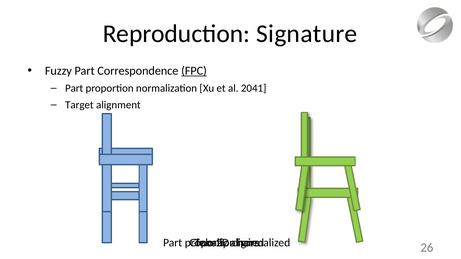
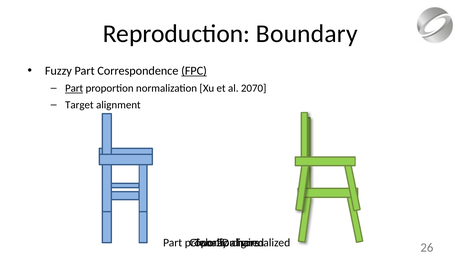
Signature: Signature -> Boundary
Part at (74, 88) underline: none -> present
2041: 2041 -> 2070
